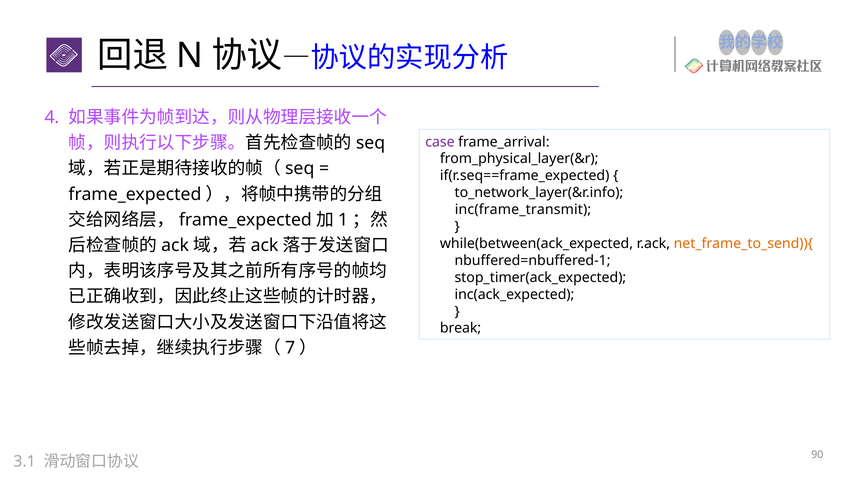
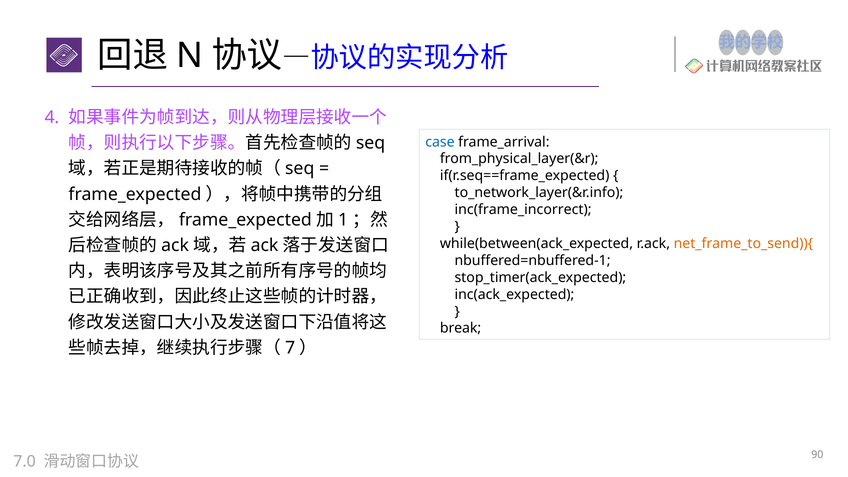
case colour: purple -> blue
inc(frame_transmit: inc(frame_transmit -> inc(frame_incorrect
3.1: 3.1 -> 7.0
